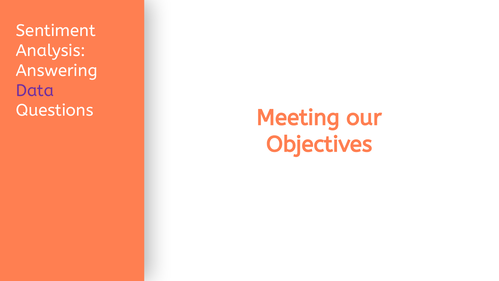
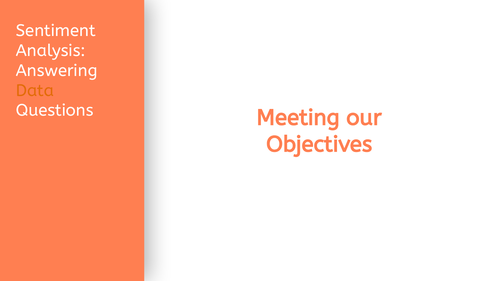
Data colour: purple -> orange
